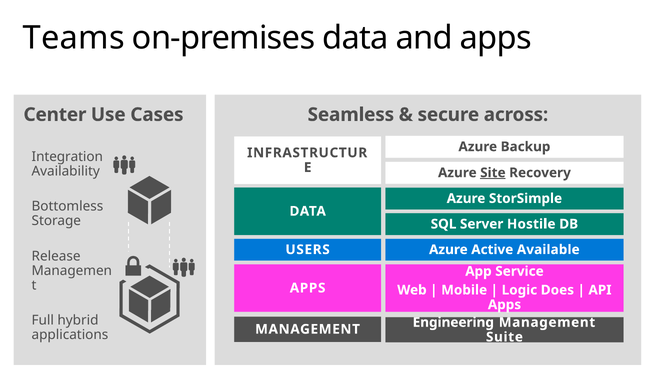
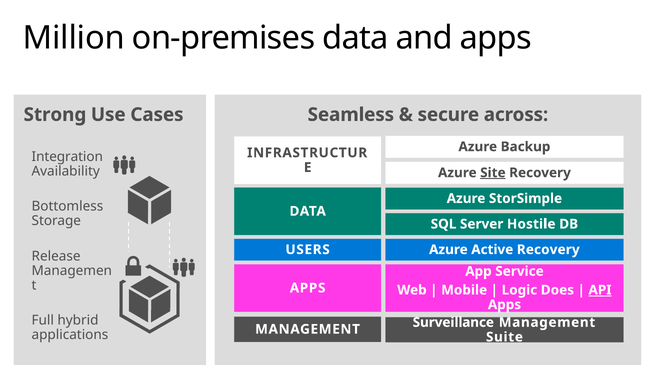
Teams: Teams -> Million
Center: Center -> Strong
Active Available: Available -> Recovery
API underline: none -> present
Engineering: Engineering -> Surveillance
